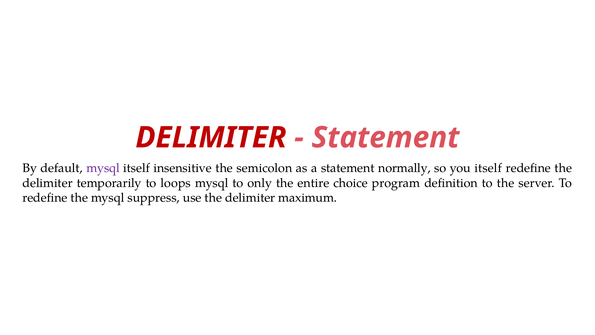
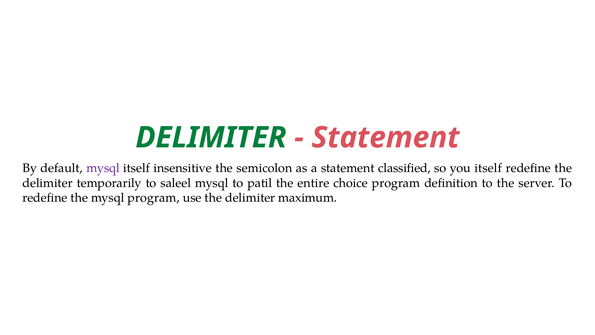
DELIMITER at (211, 137) colour: red -> green
normally: normally -> classified
loops: loops -> saleel
only: only -> patil
mysql suppress: suppress -> program
